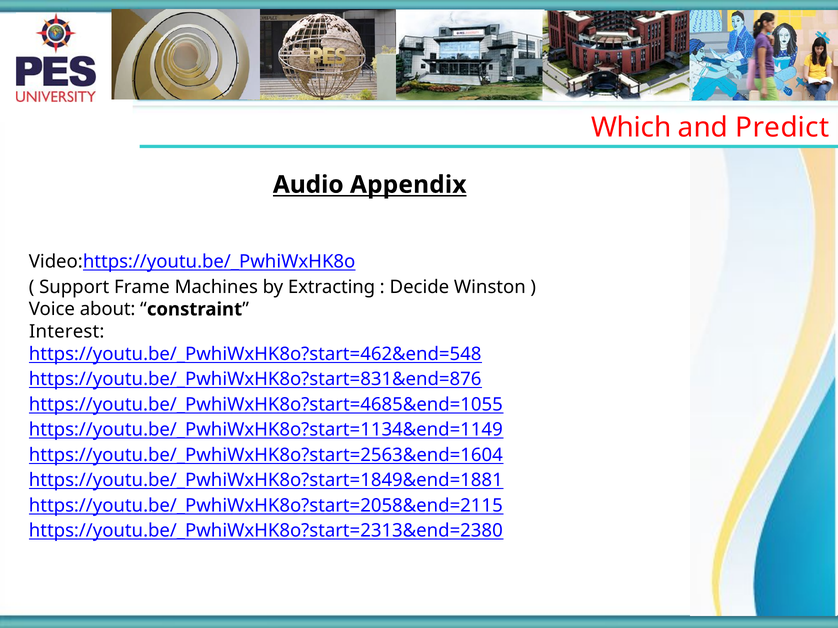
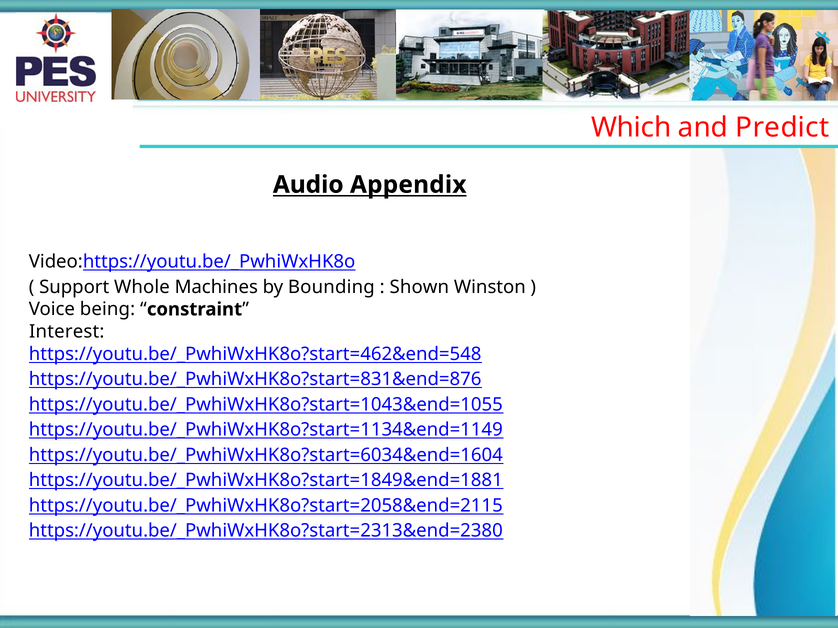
Frame: Frame -> Whole
Extracting: Extracting -> Bounding
Decide: Decide -> Shown
about: about -> being
https://youtu.be/_PwhiWxHK8o?start=4685&end=1055: https://youtu.be/_PwhiWxHK8o?start=4685&end=1055 -> https://youtu.be/_PwhiWxHK8o?start=1043&end=1055
https://youtu.be/_PwhiWxHK8o?start=2563&end=1604: https://youtu.be/_PwhiWxHK8o?start=2563&end=1604 -> https://youtu.be/_PwhiWxHK8o?start=6034&end=1604
